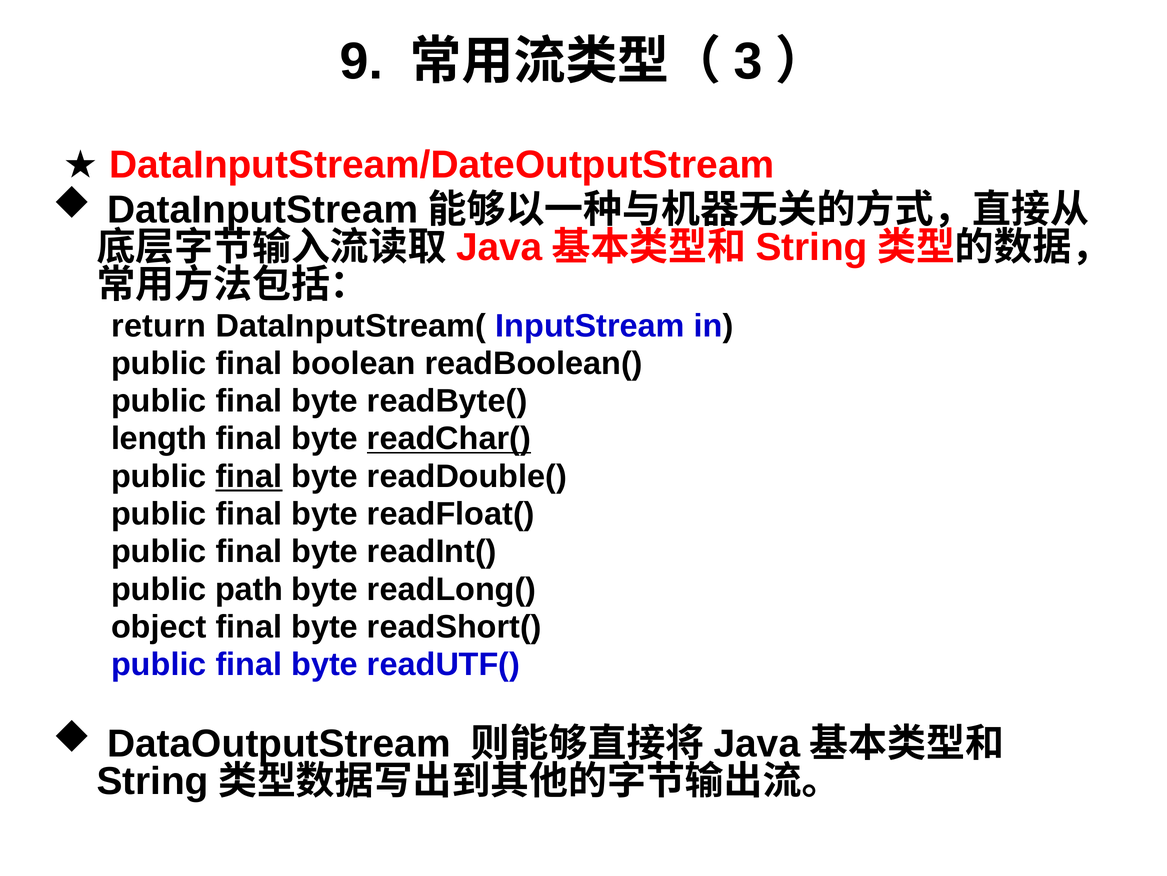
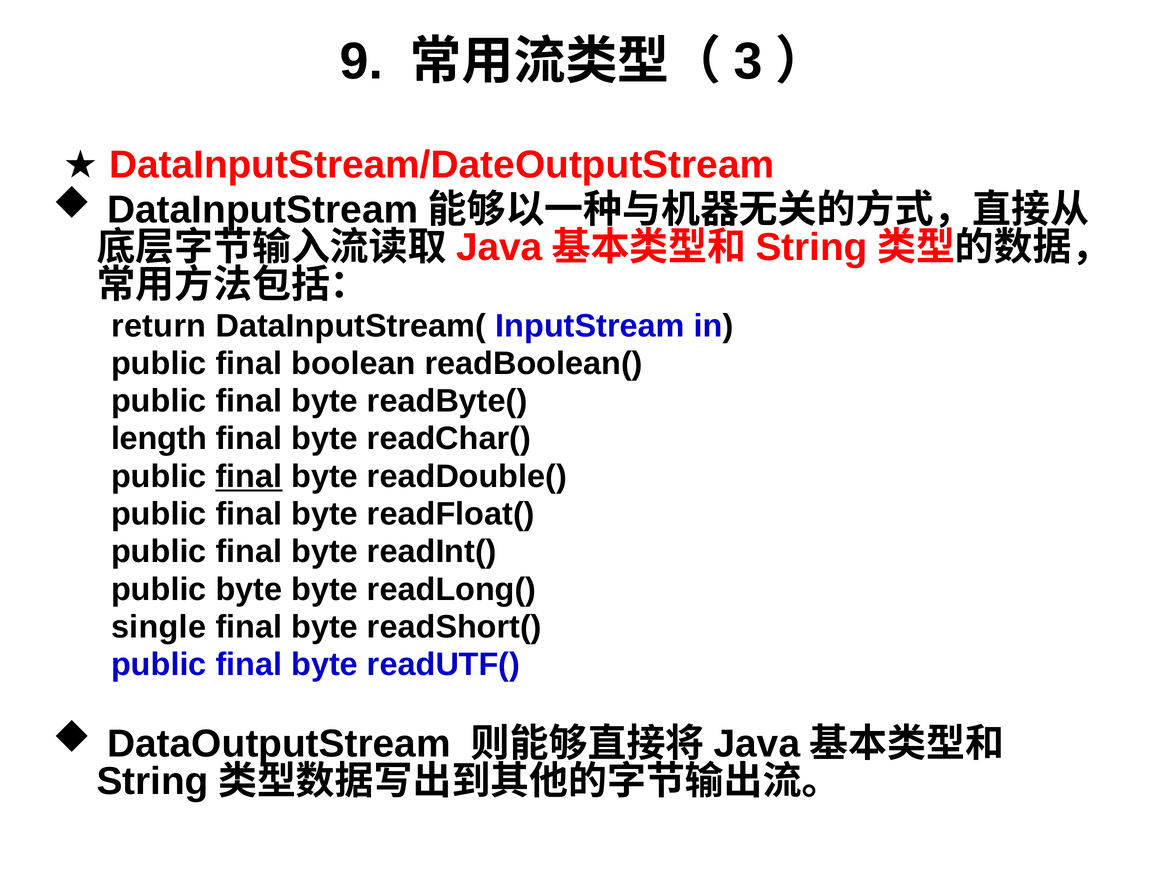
readChar( underline: present -> none
public path: path -> byte
object: object -> single
